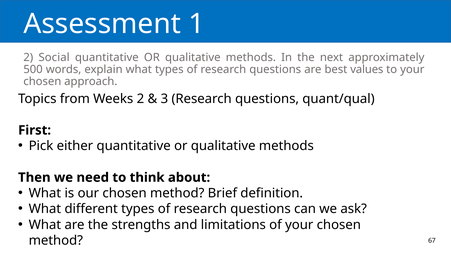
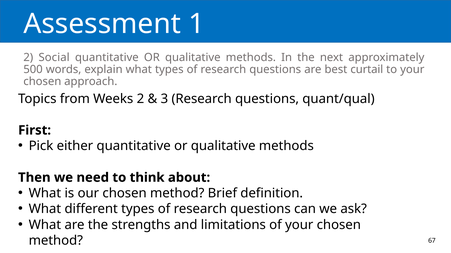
values: values -> curtail
